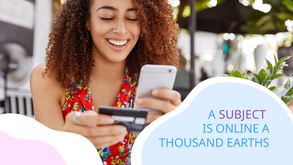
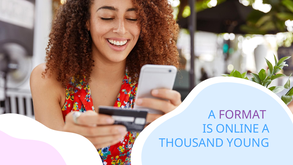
SUBJECT: SUBJECT -> FORMAT
EARTHS: EARTHS -> YOUNG
